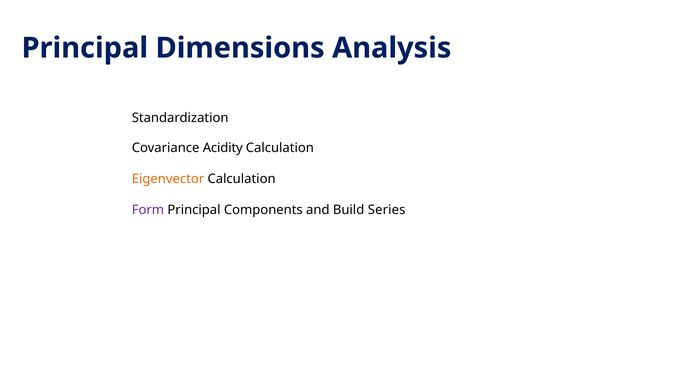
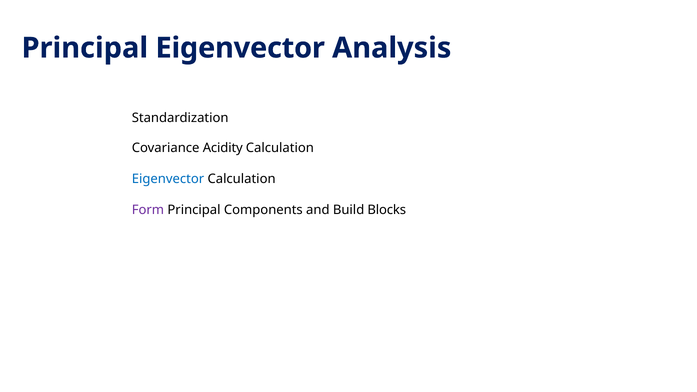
Principal Dimensions: Dimensions -> Eigenvector
Eigenvector at (168, 179) colour: orange -> blue
Series: Series -> Blocks
